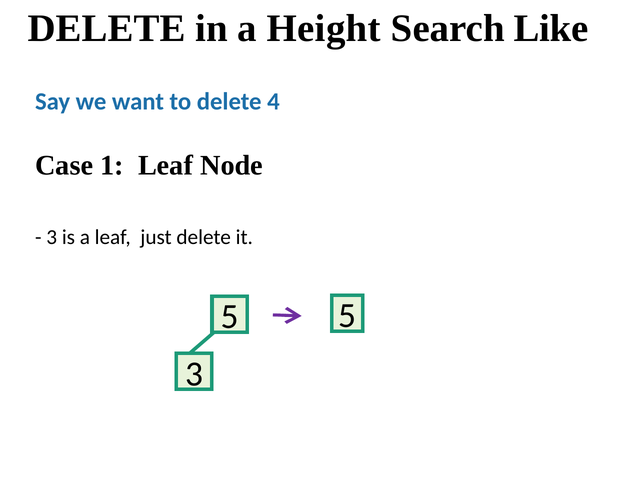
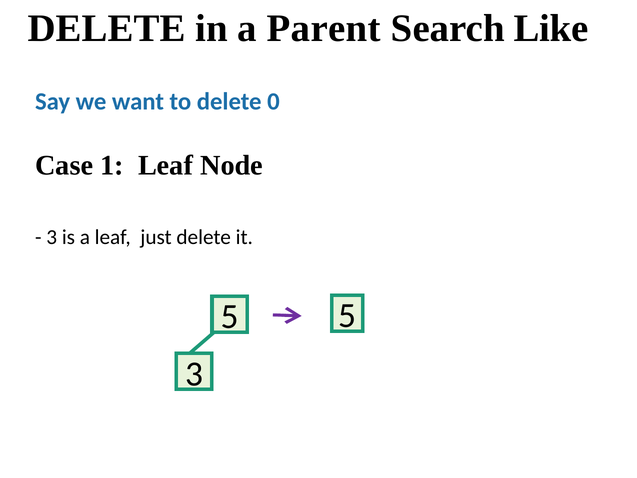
Height: Height -> Parent
4: 4 -> 0
